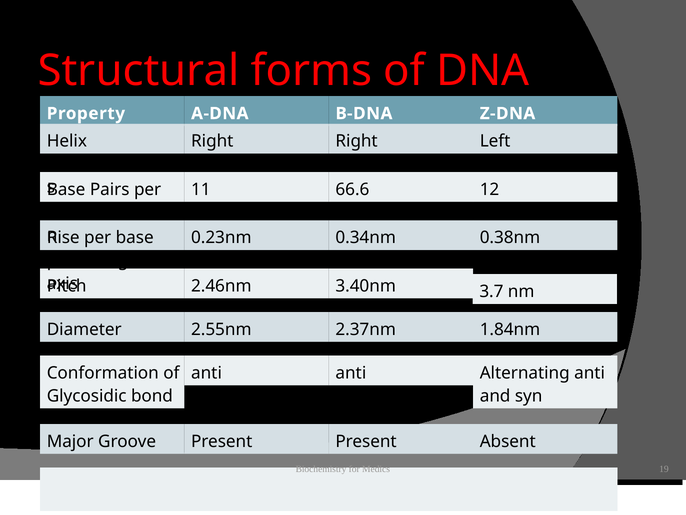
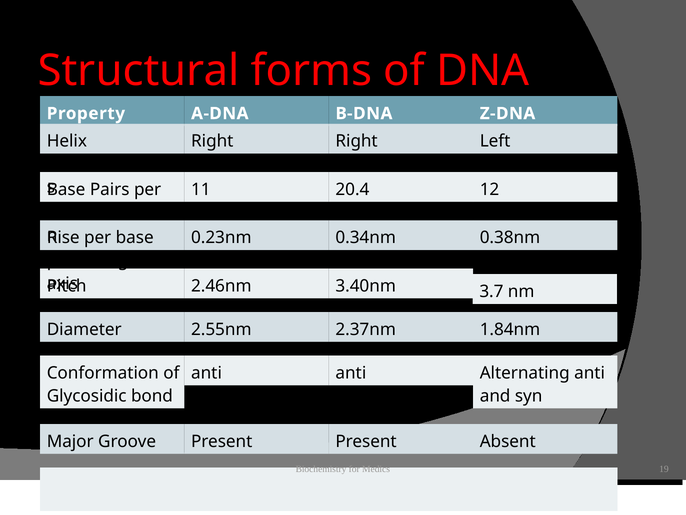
66.6: 66.6 -> 20.4
